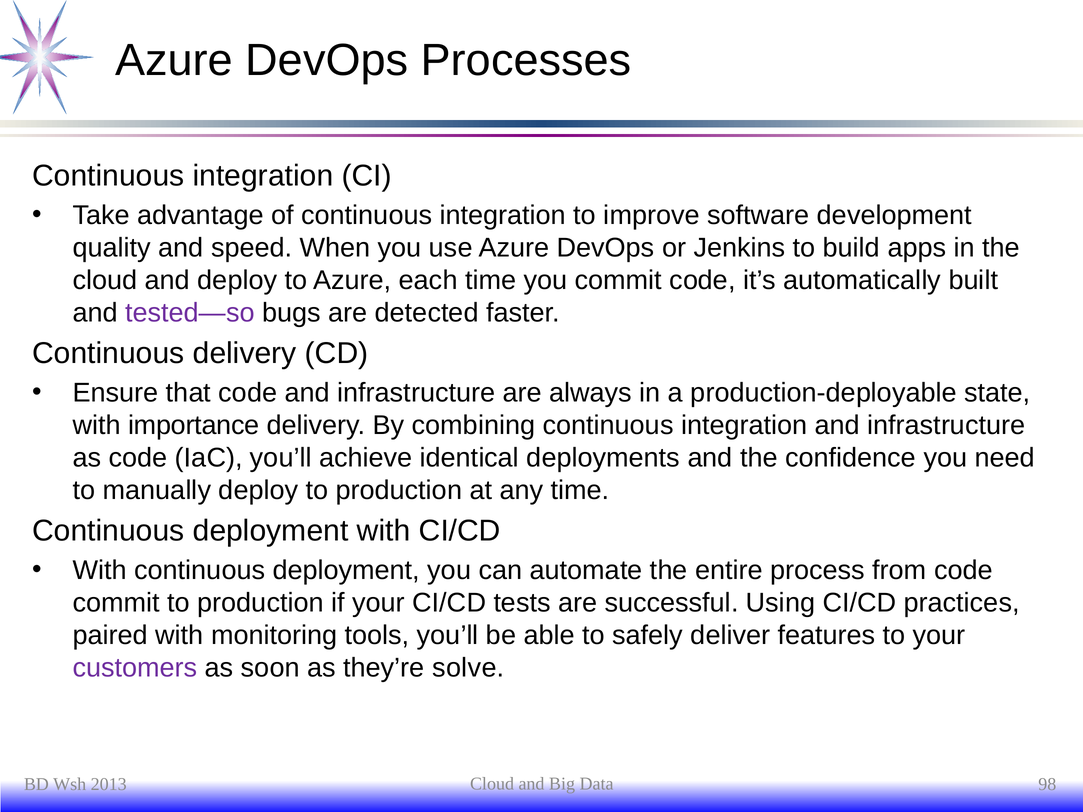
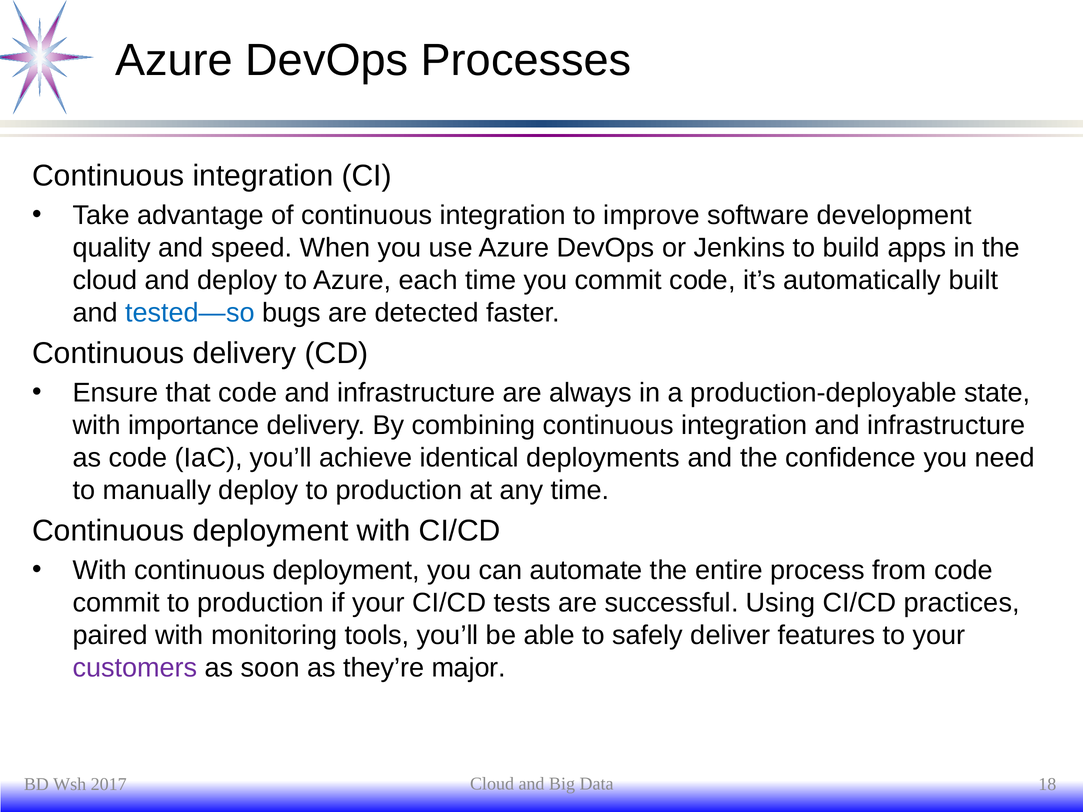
tested—so colour: purple -> blue
solve: solve -> major
98: 98 -> 18
2013: 2013 -> 2017
